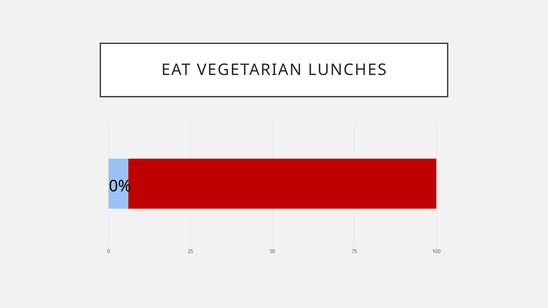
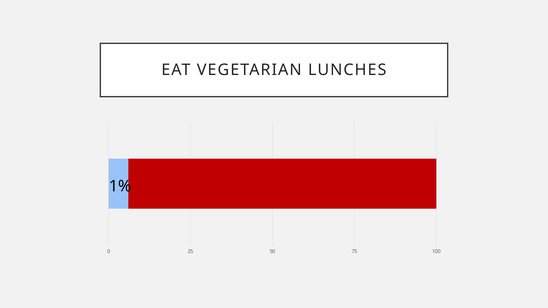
0%: 0% -> 1%
